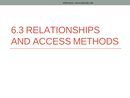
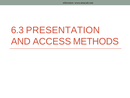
RELATIONSHIPS: RELATIONSHIPS -> PRESENTATION
